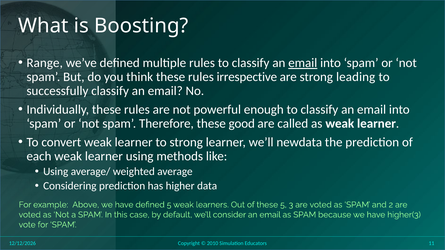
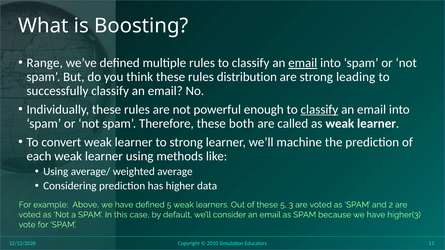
irrespective: irrespective -> distribution
classify at (319, 110) underline: none -> present
good: good -> both
newdata: newdata -> machine
